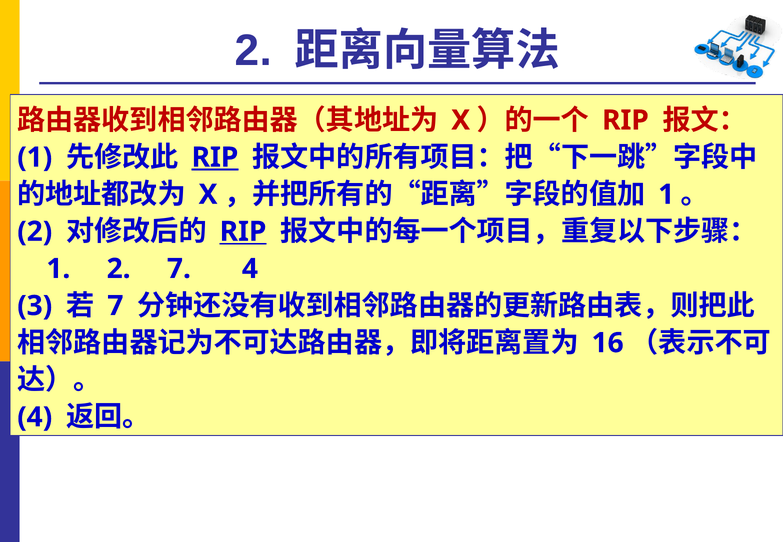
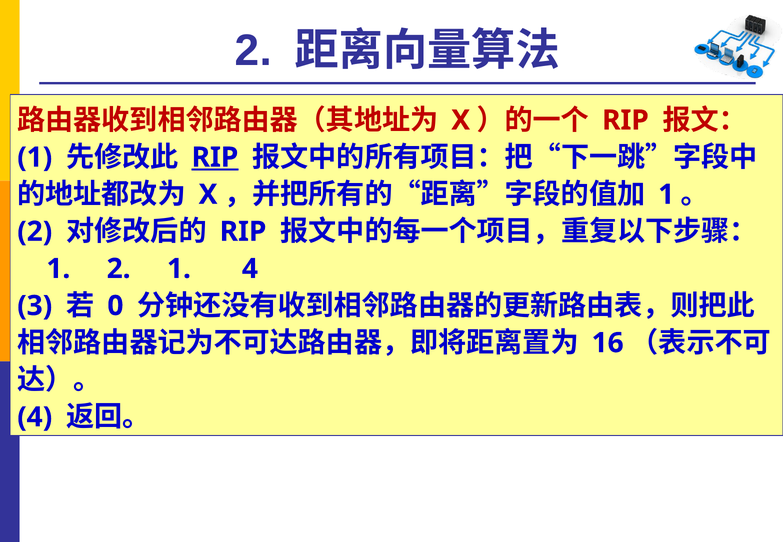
RIP at (243, 232) underline: present -> none
2 7: 7 -> 1
7 at (115, 306): 7 -> 0
